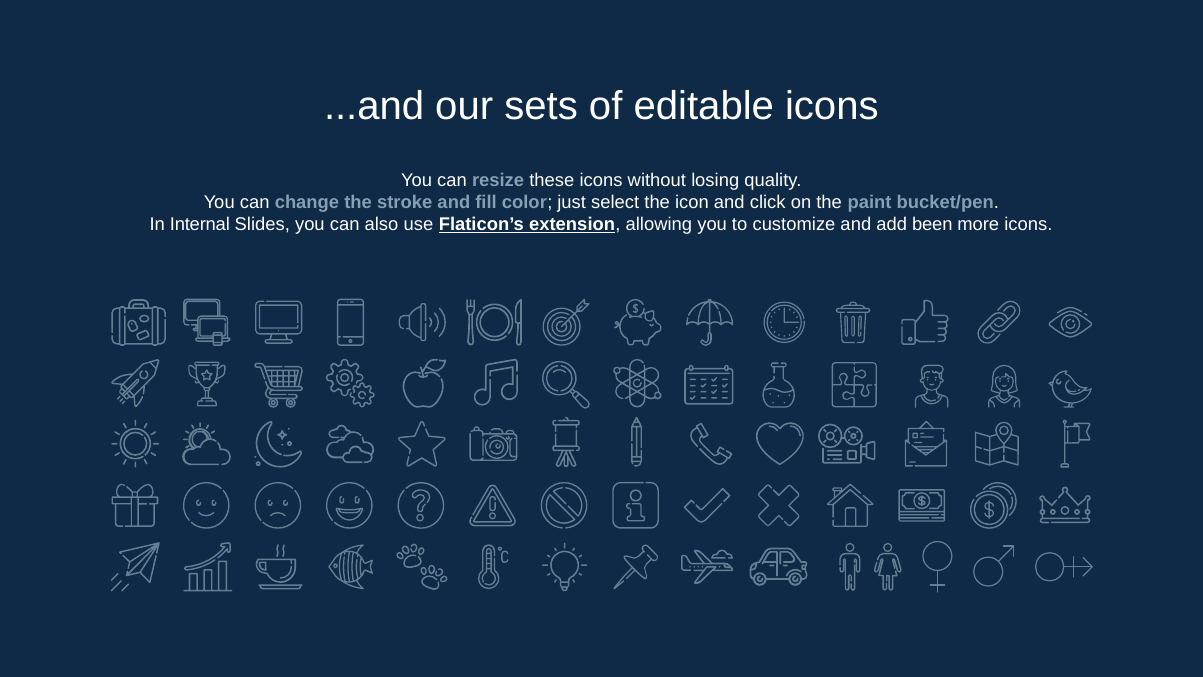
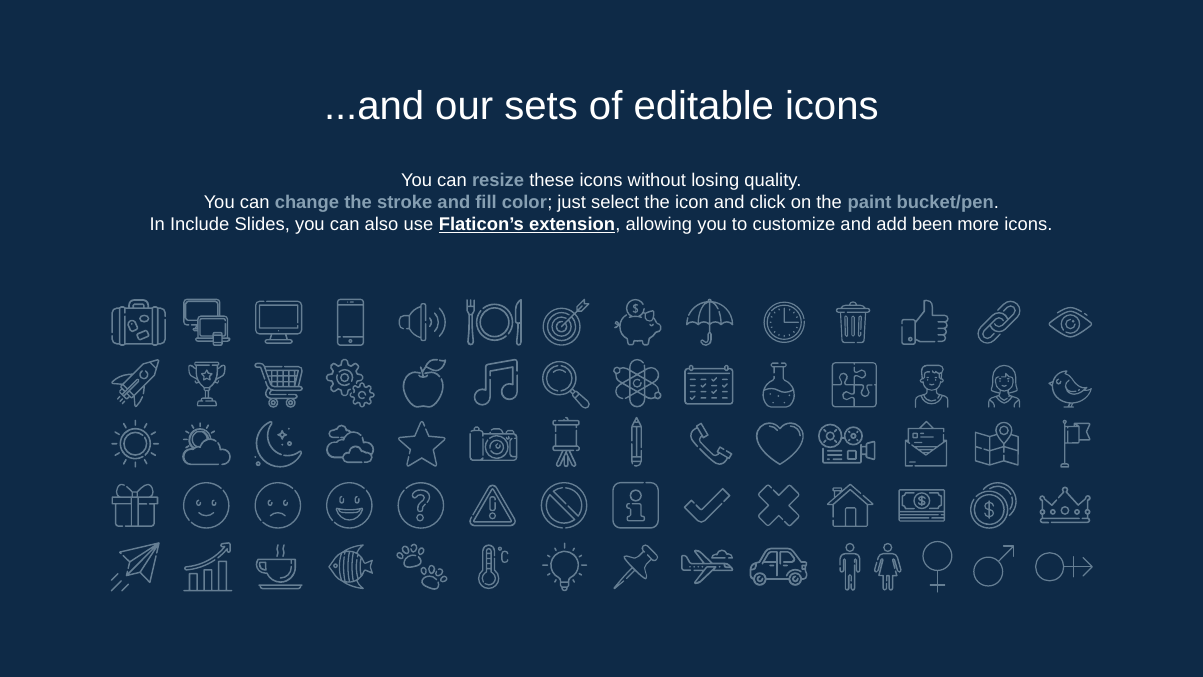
Internal: Internal -> Include
